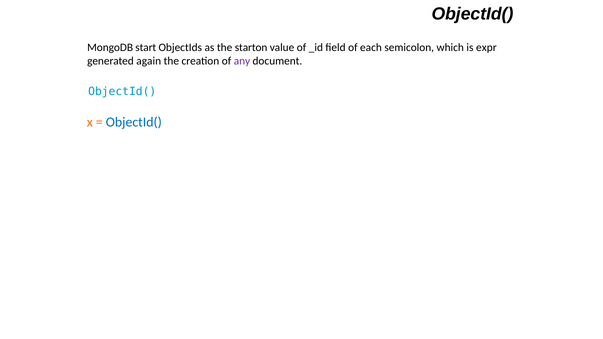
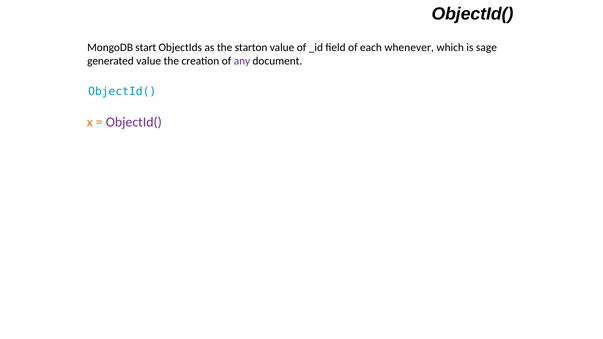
semicolon: semicolon -> whenever
expr: expr -> sage
generated again: again -> value
ObjectId( at (134, 122) colour: blue -> purple
